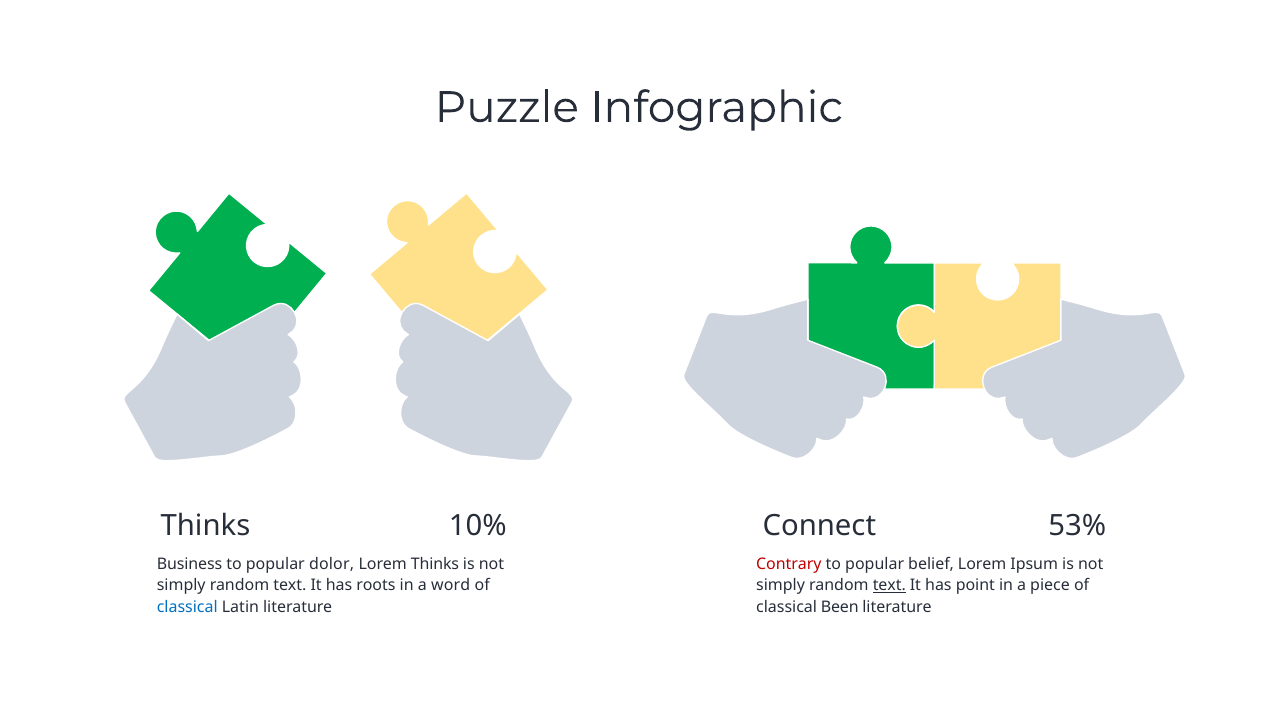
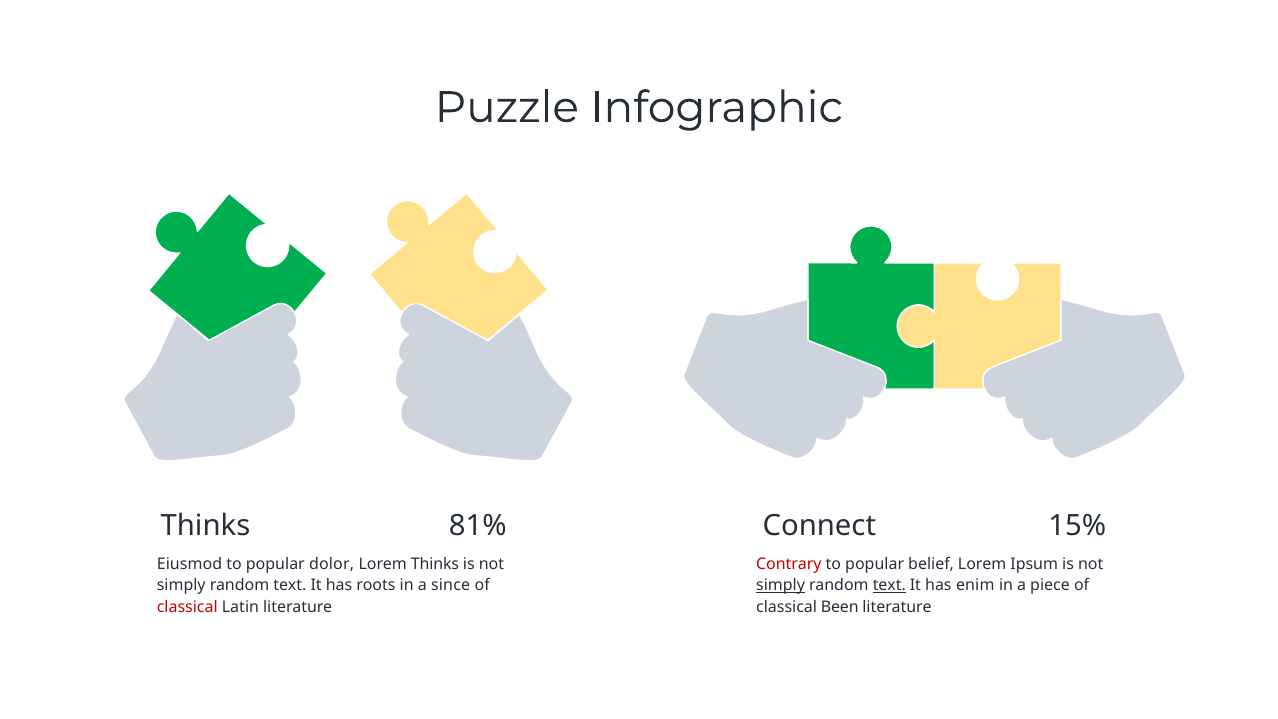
10%: 10% -> 81%
53%: 53% -> 15%
Business: Business -> Eiusmod
word: word -> since
simply at (781, 586) underline: none -> present
point: point -> enim
classical at (187, 607) colour: blue -> red
